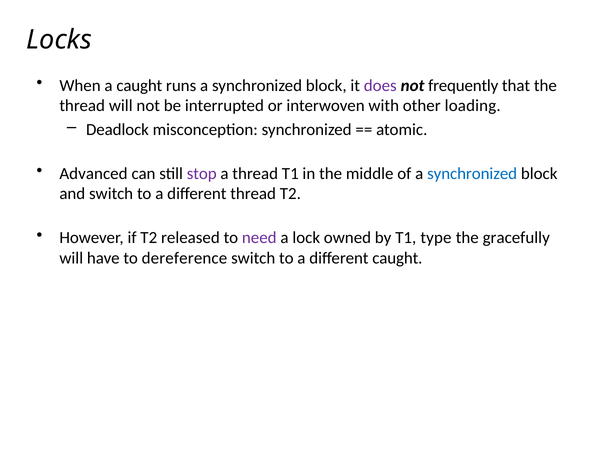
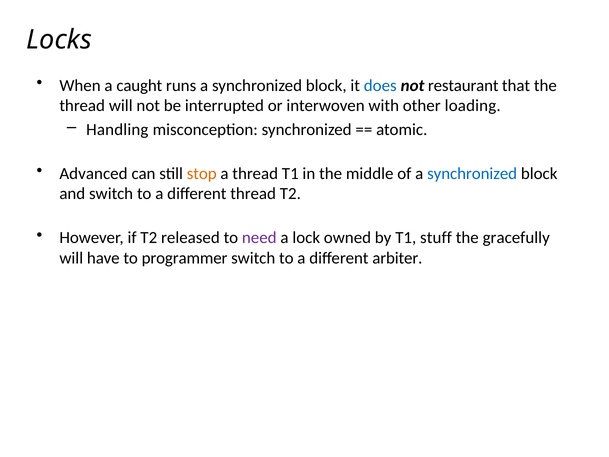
does colour: purple -> blue
frequently: frequently -> restaurant
Deadlock: Deadlock -> Handling
stop colour: purple -> orange
type: type -> stuff
dereference: dereference -> programmer
different caught: caught -> arbiter
